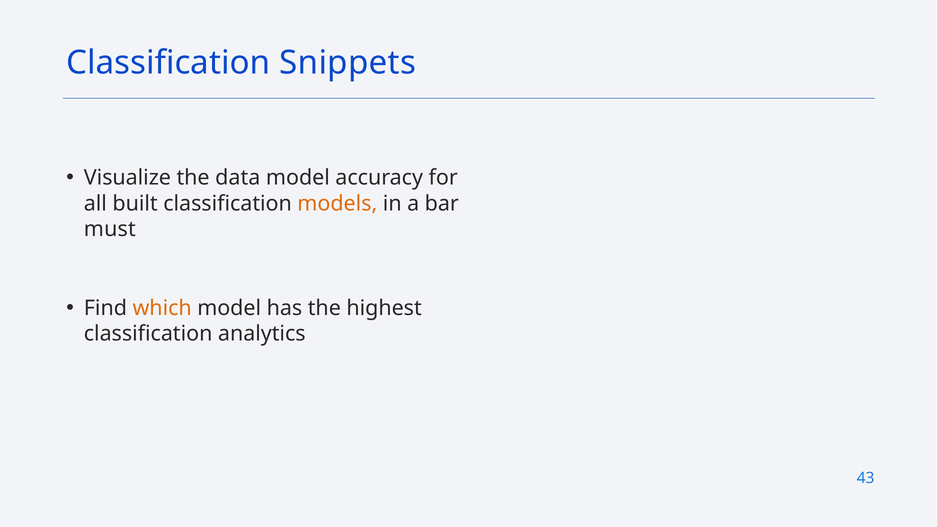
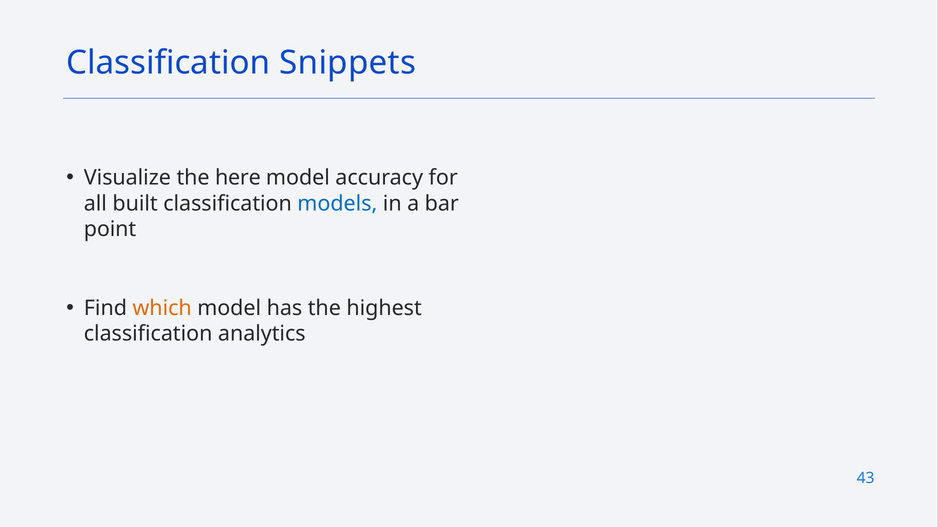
data: data -> here
models colour: orange -> blue
must: must -> point
